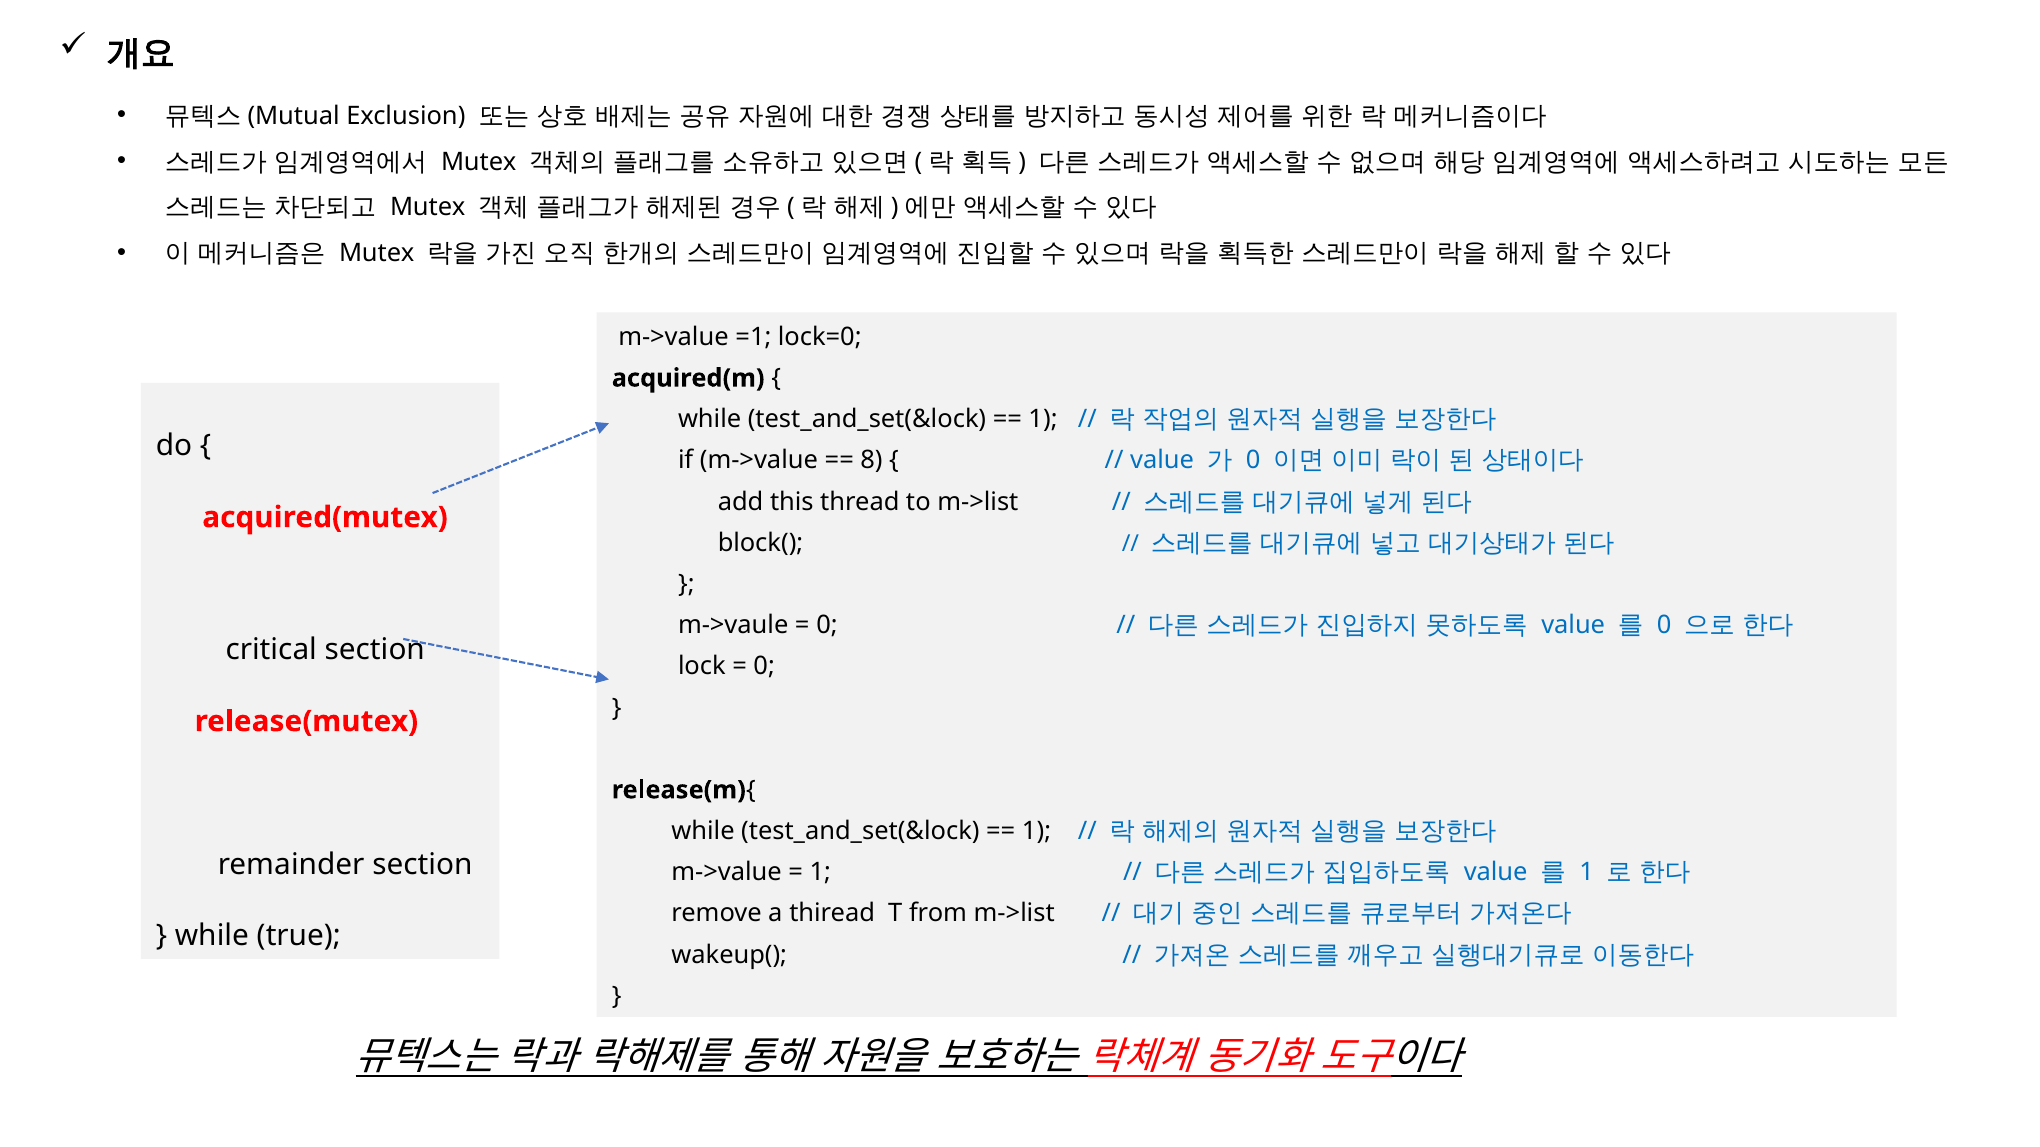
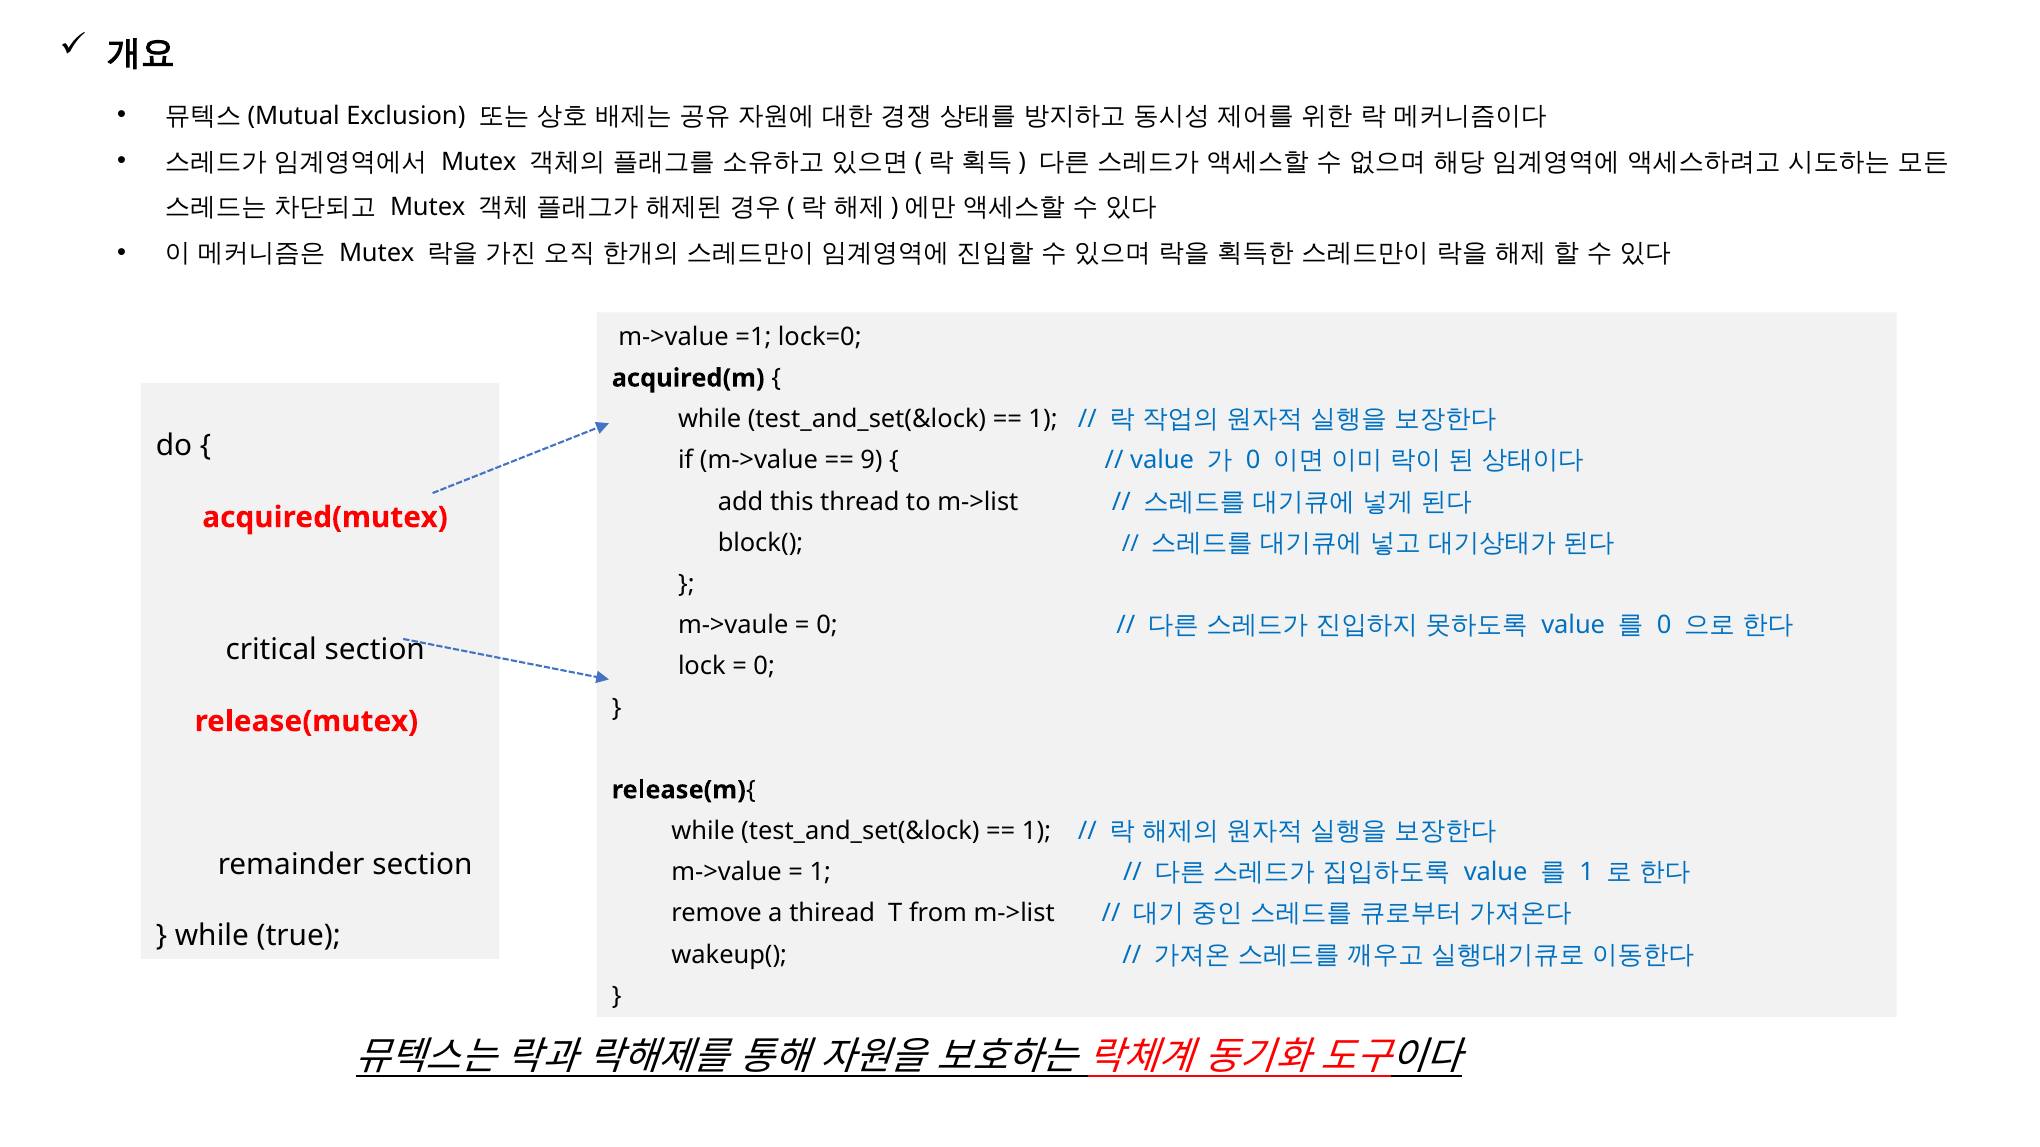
8: 8 -> 9
